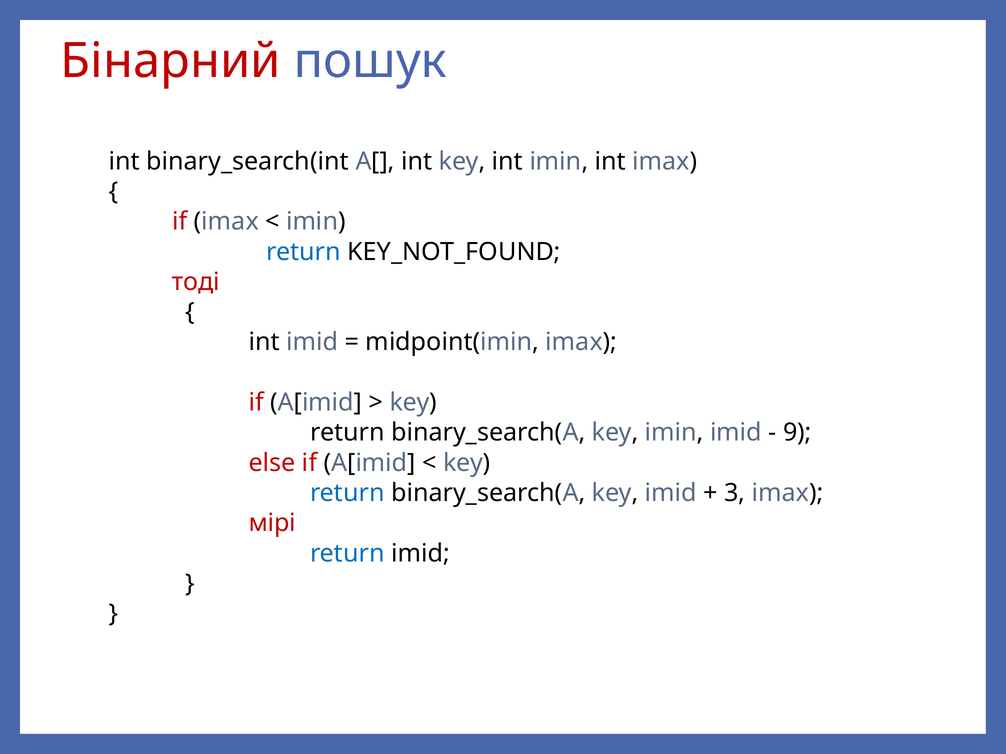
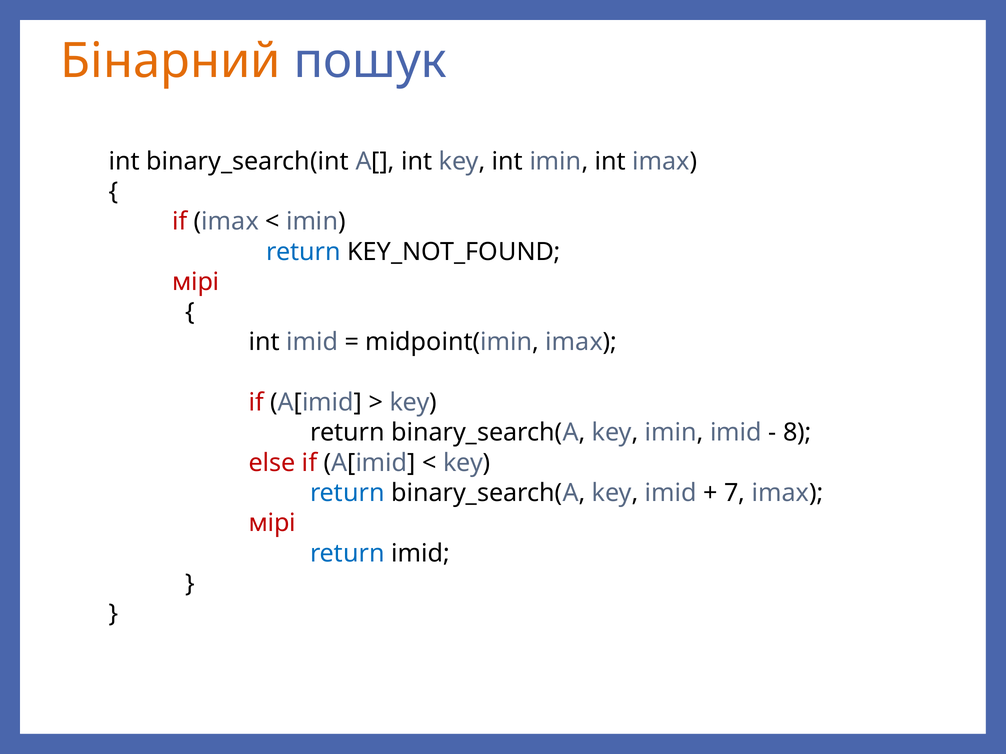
Бінарний colour: red -> orange
тоді at (196, 282): тоді -> мірі
9: 9 -> 8
3: 3 -> 7
